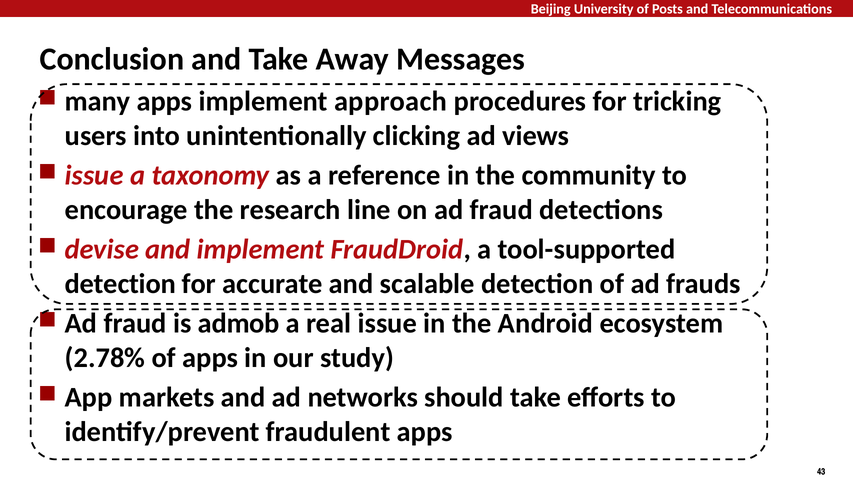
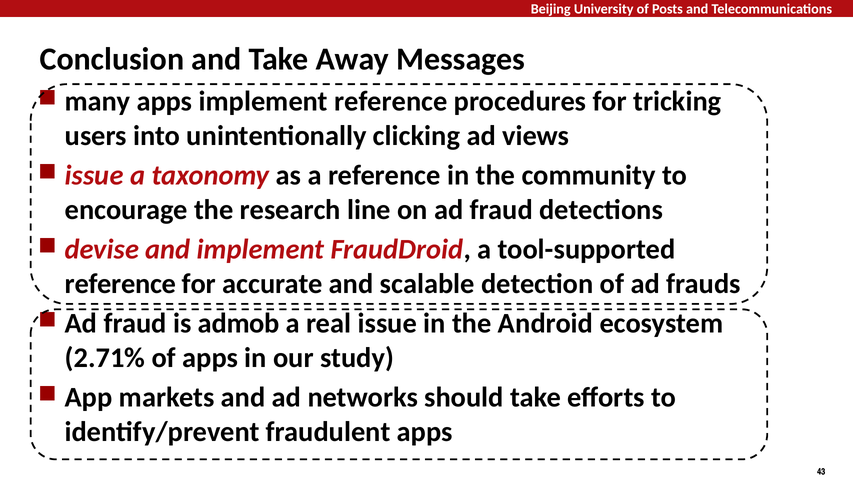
implement approach: approach -> reference
detection at (120, 284): detection -> reference
2.78%: 2.78% -> 2.71%
